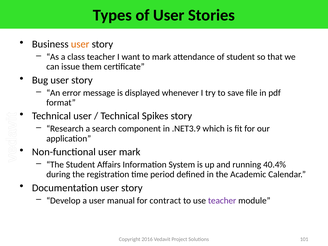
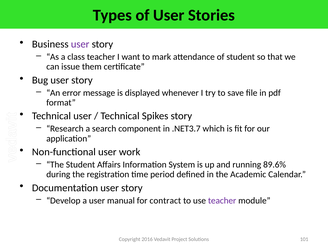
user at (80, 44) colour: orange -> purple
.NET3.9: .NET3.9 -> .NET3.7
user mark: mark -> work
40.4%: 40.4% -> 89.6%
